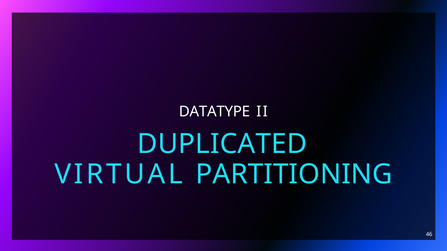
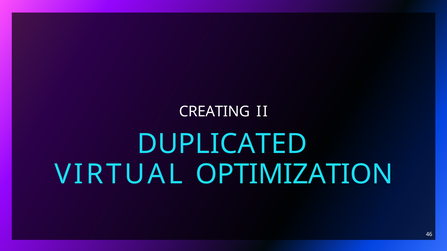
DATATYPE: DATATYPE -> CREATING
PARTITIONING: PARTITIONING -> OPTIMIZATION
